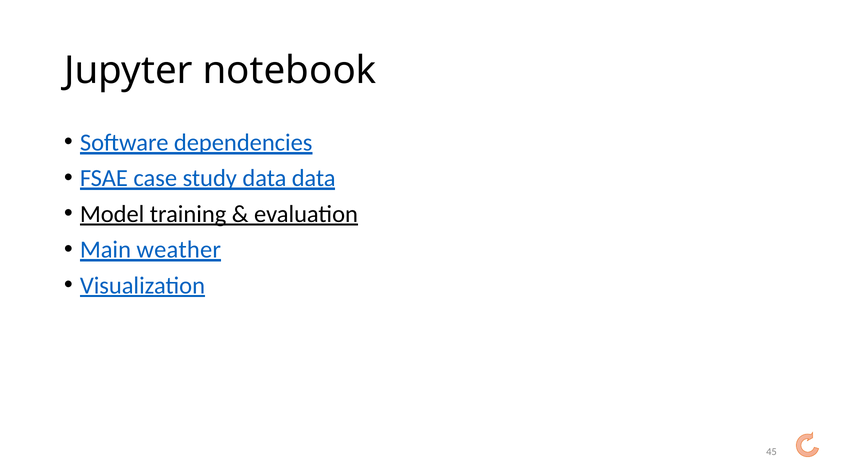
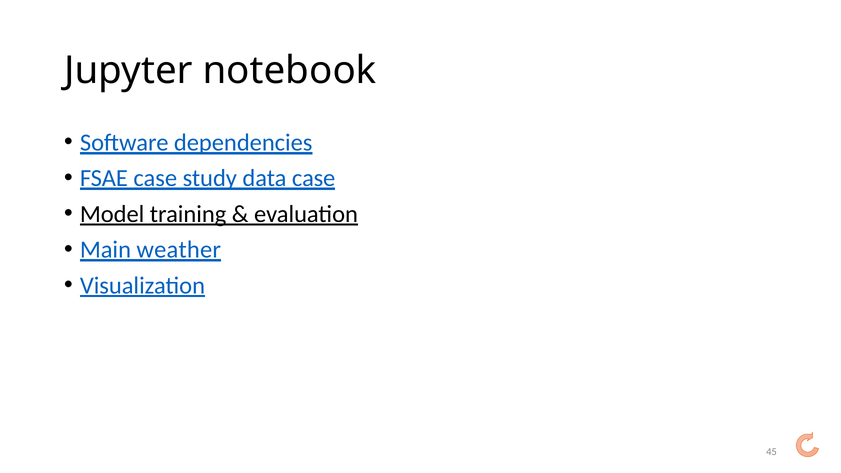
data data: data -> case
